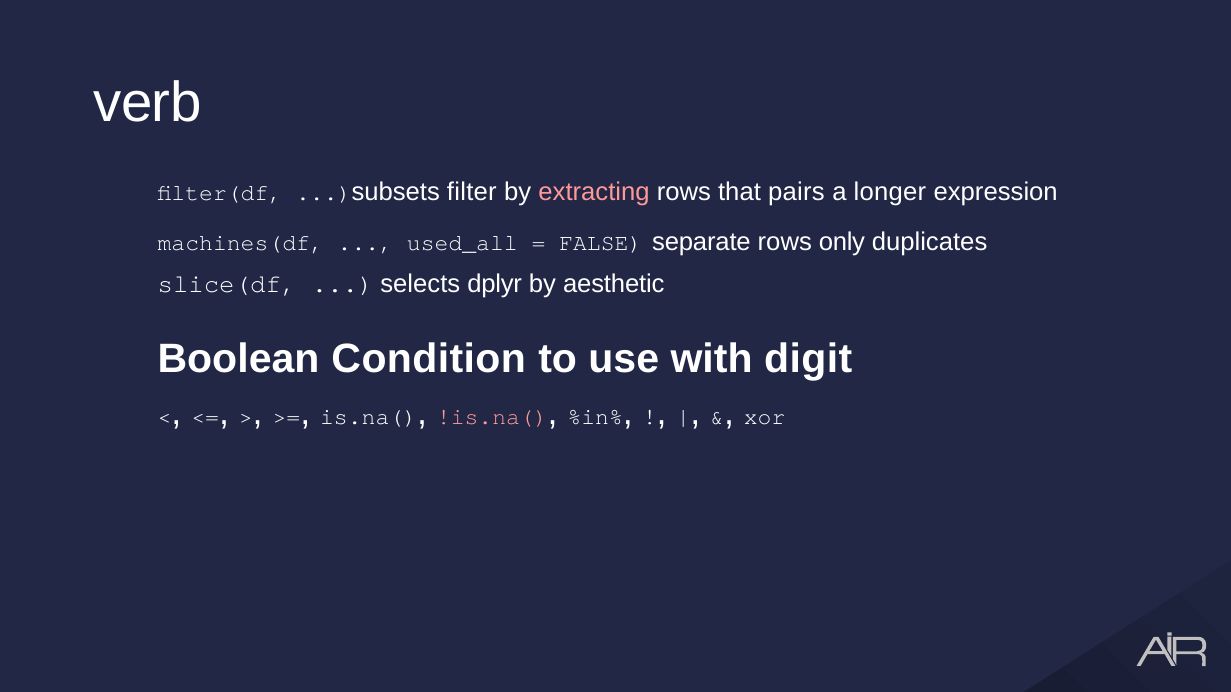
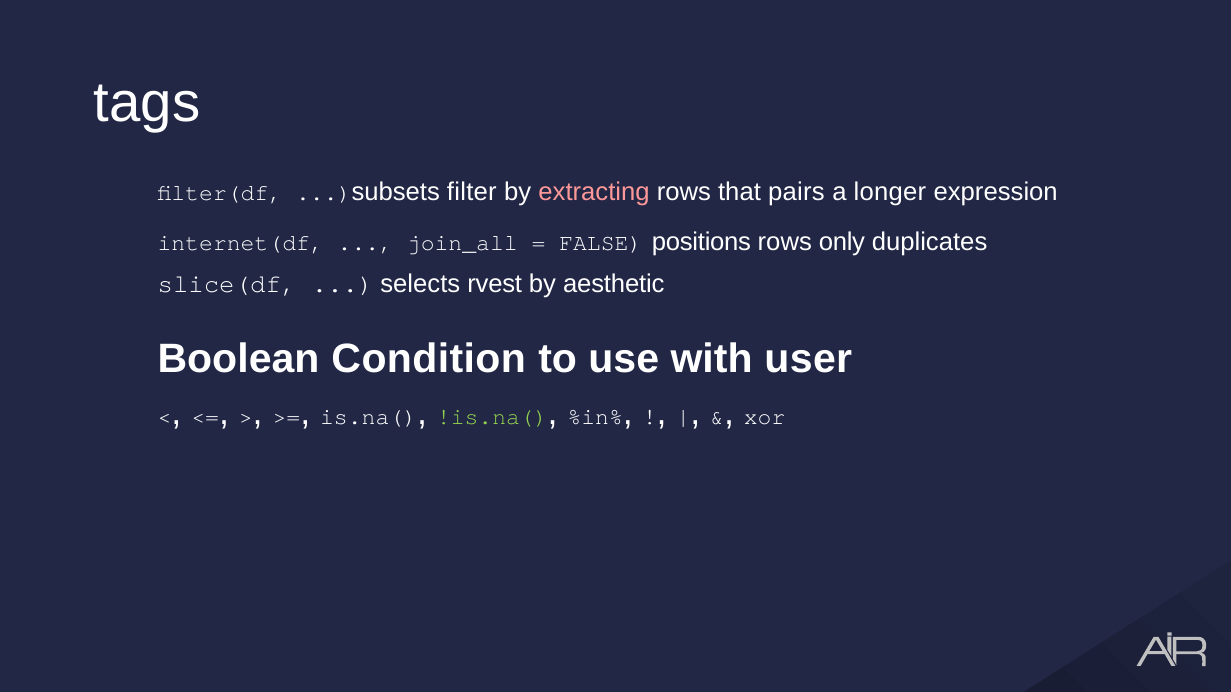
verb: verb -> tags
machines(df: machines(df -> internet(df
used_all: used_all -> join_all
separate: separate -> positions
dplyr: dplyr -> rvest
digit: digit -> user
!is.na( colour: pink -> light green
